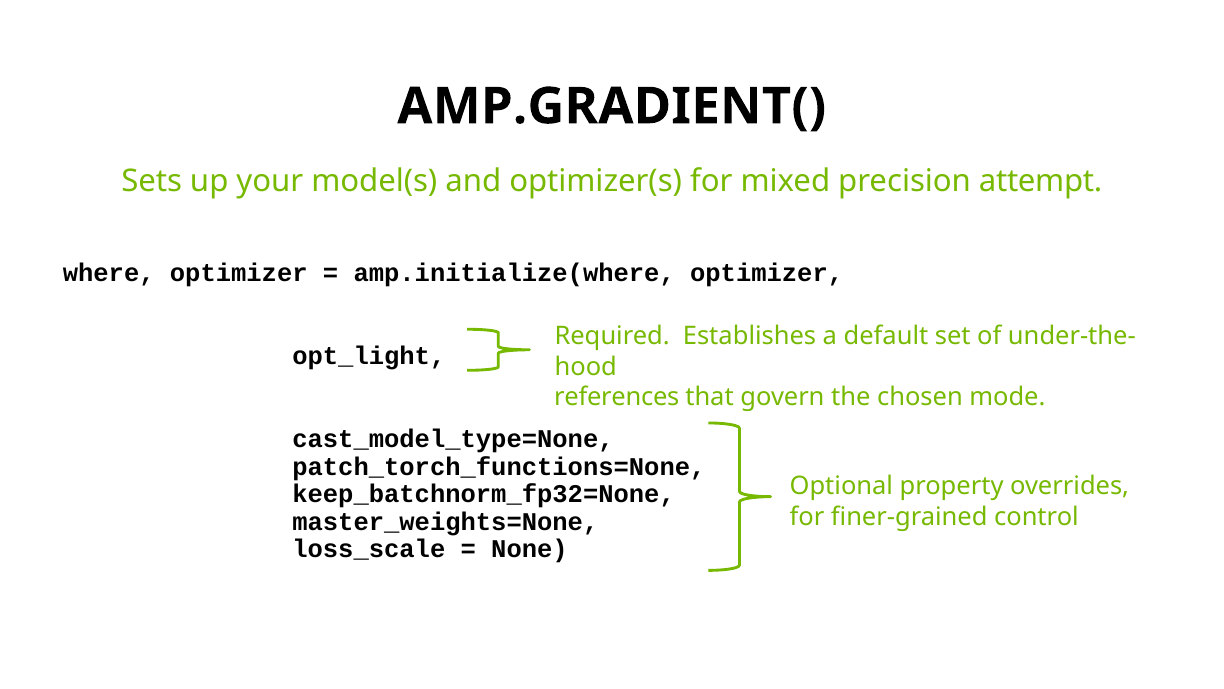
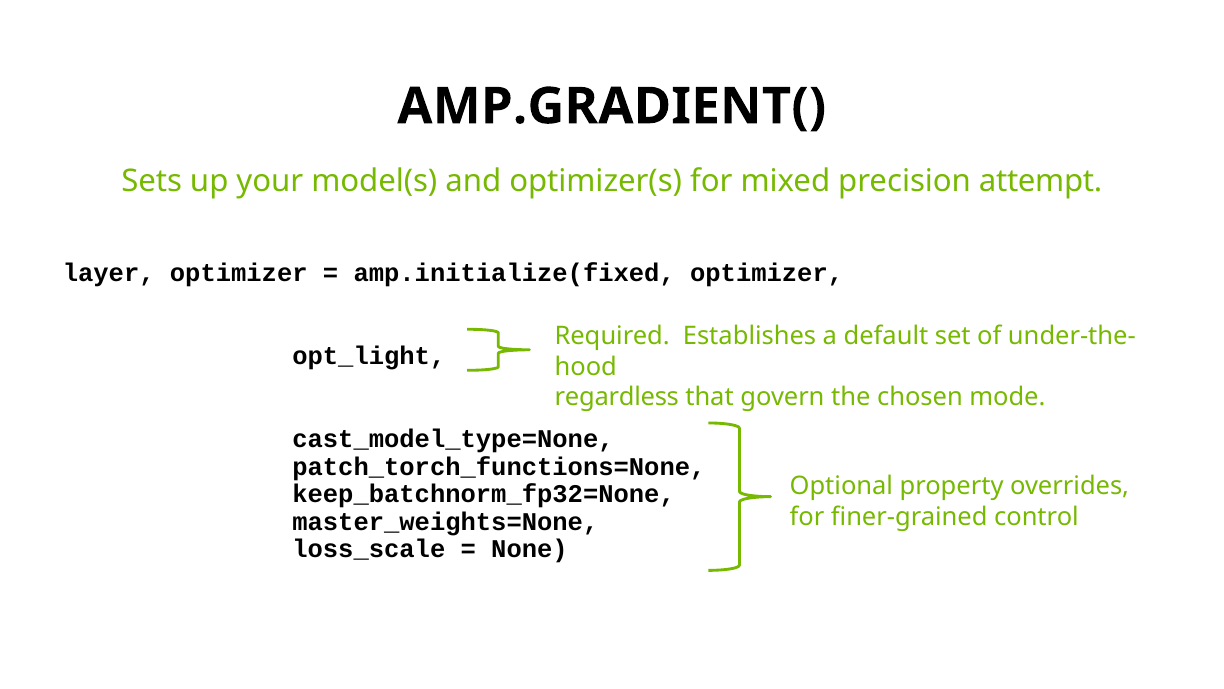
where: where -> layer
amp.initialize(where: amp.initialize(where -> amp.initialize(fixed
references: references -> regardless
